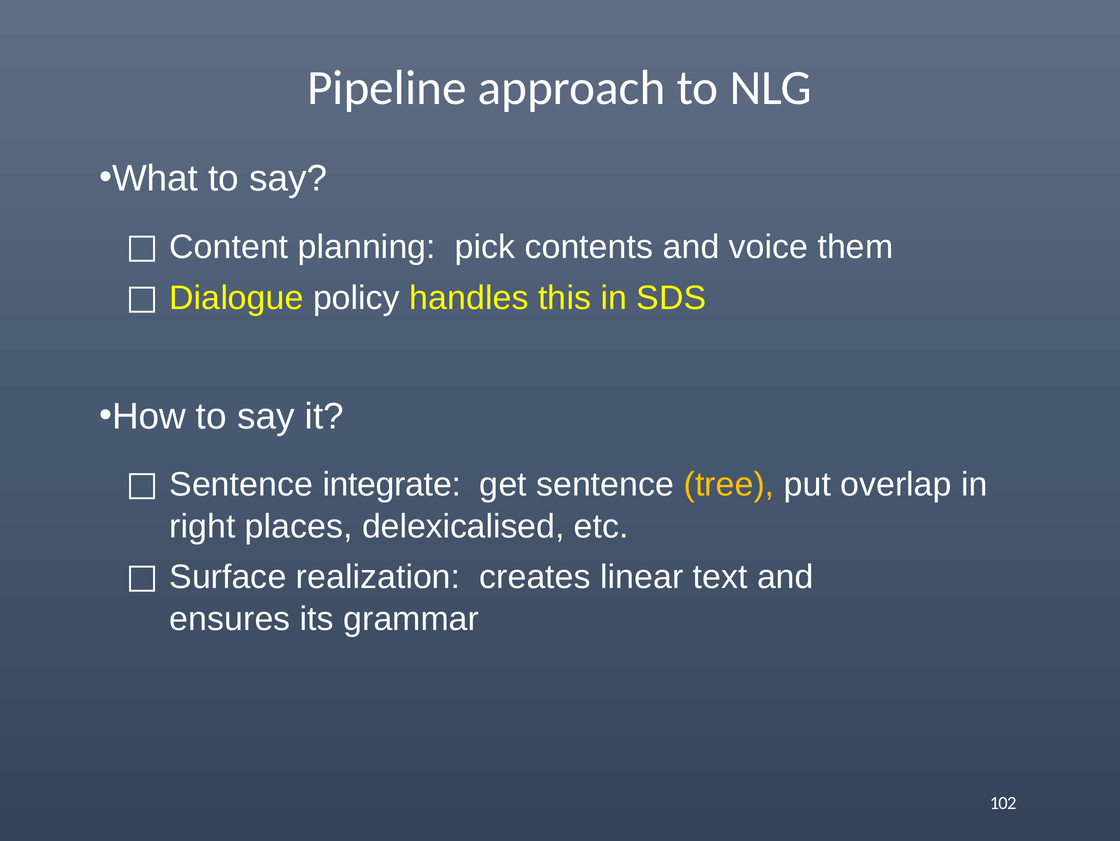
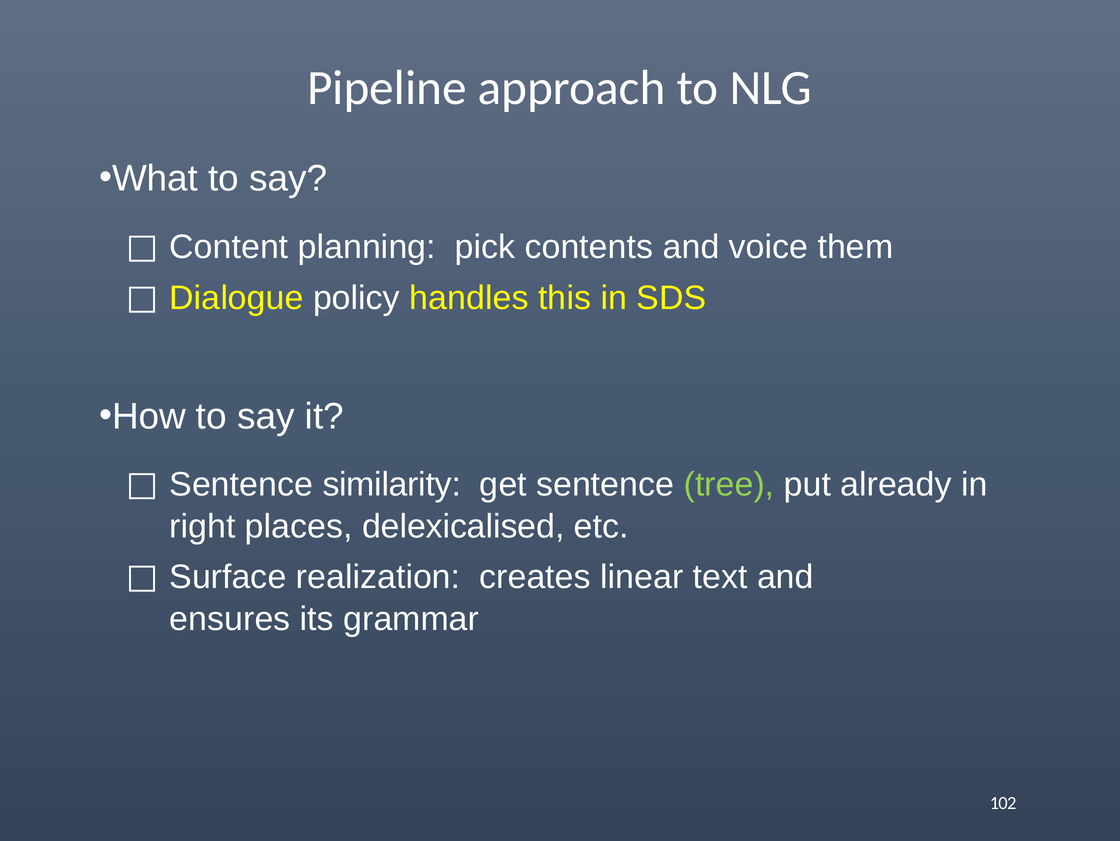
integrate: integrate -> similarity
tree colour: yellow -> light green
overlap: overlap -> already
